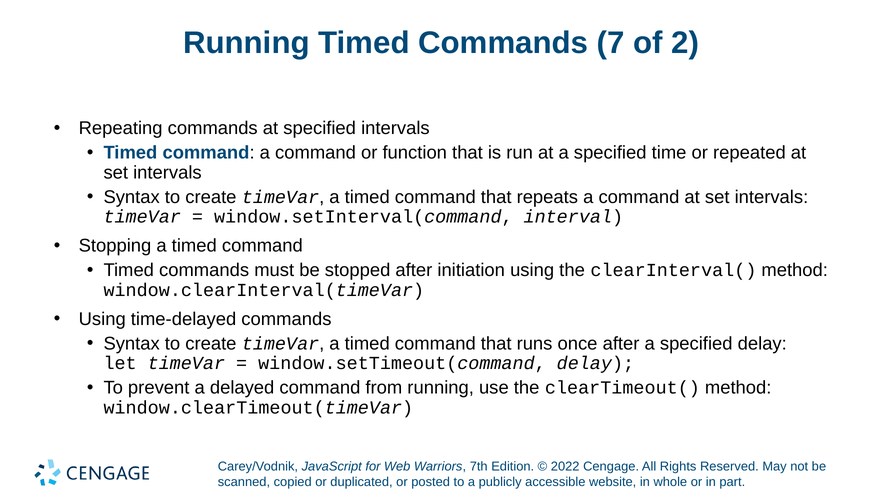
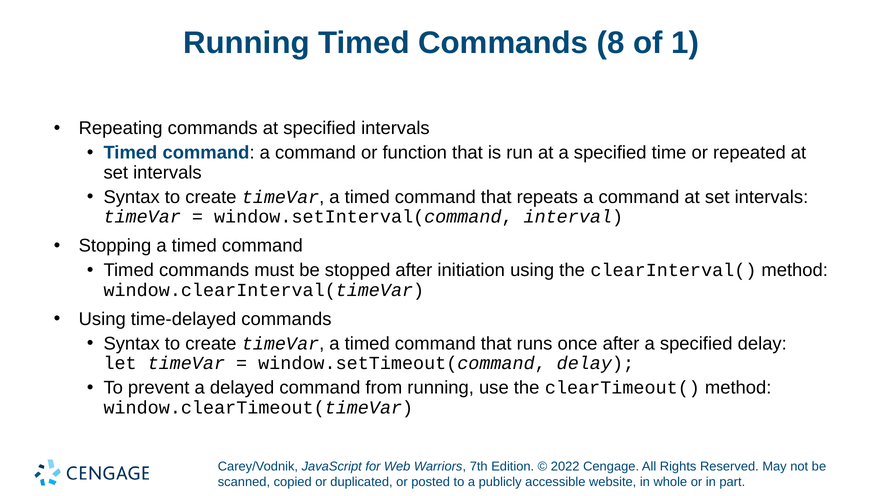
7: 7 -> 8
2: 2 -> 1
